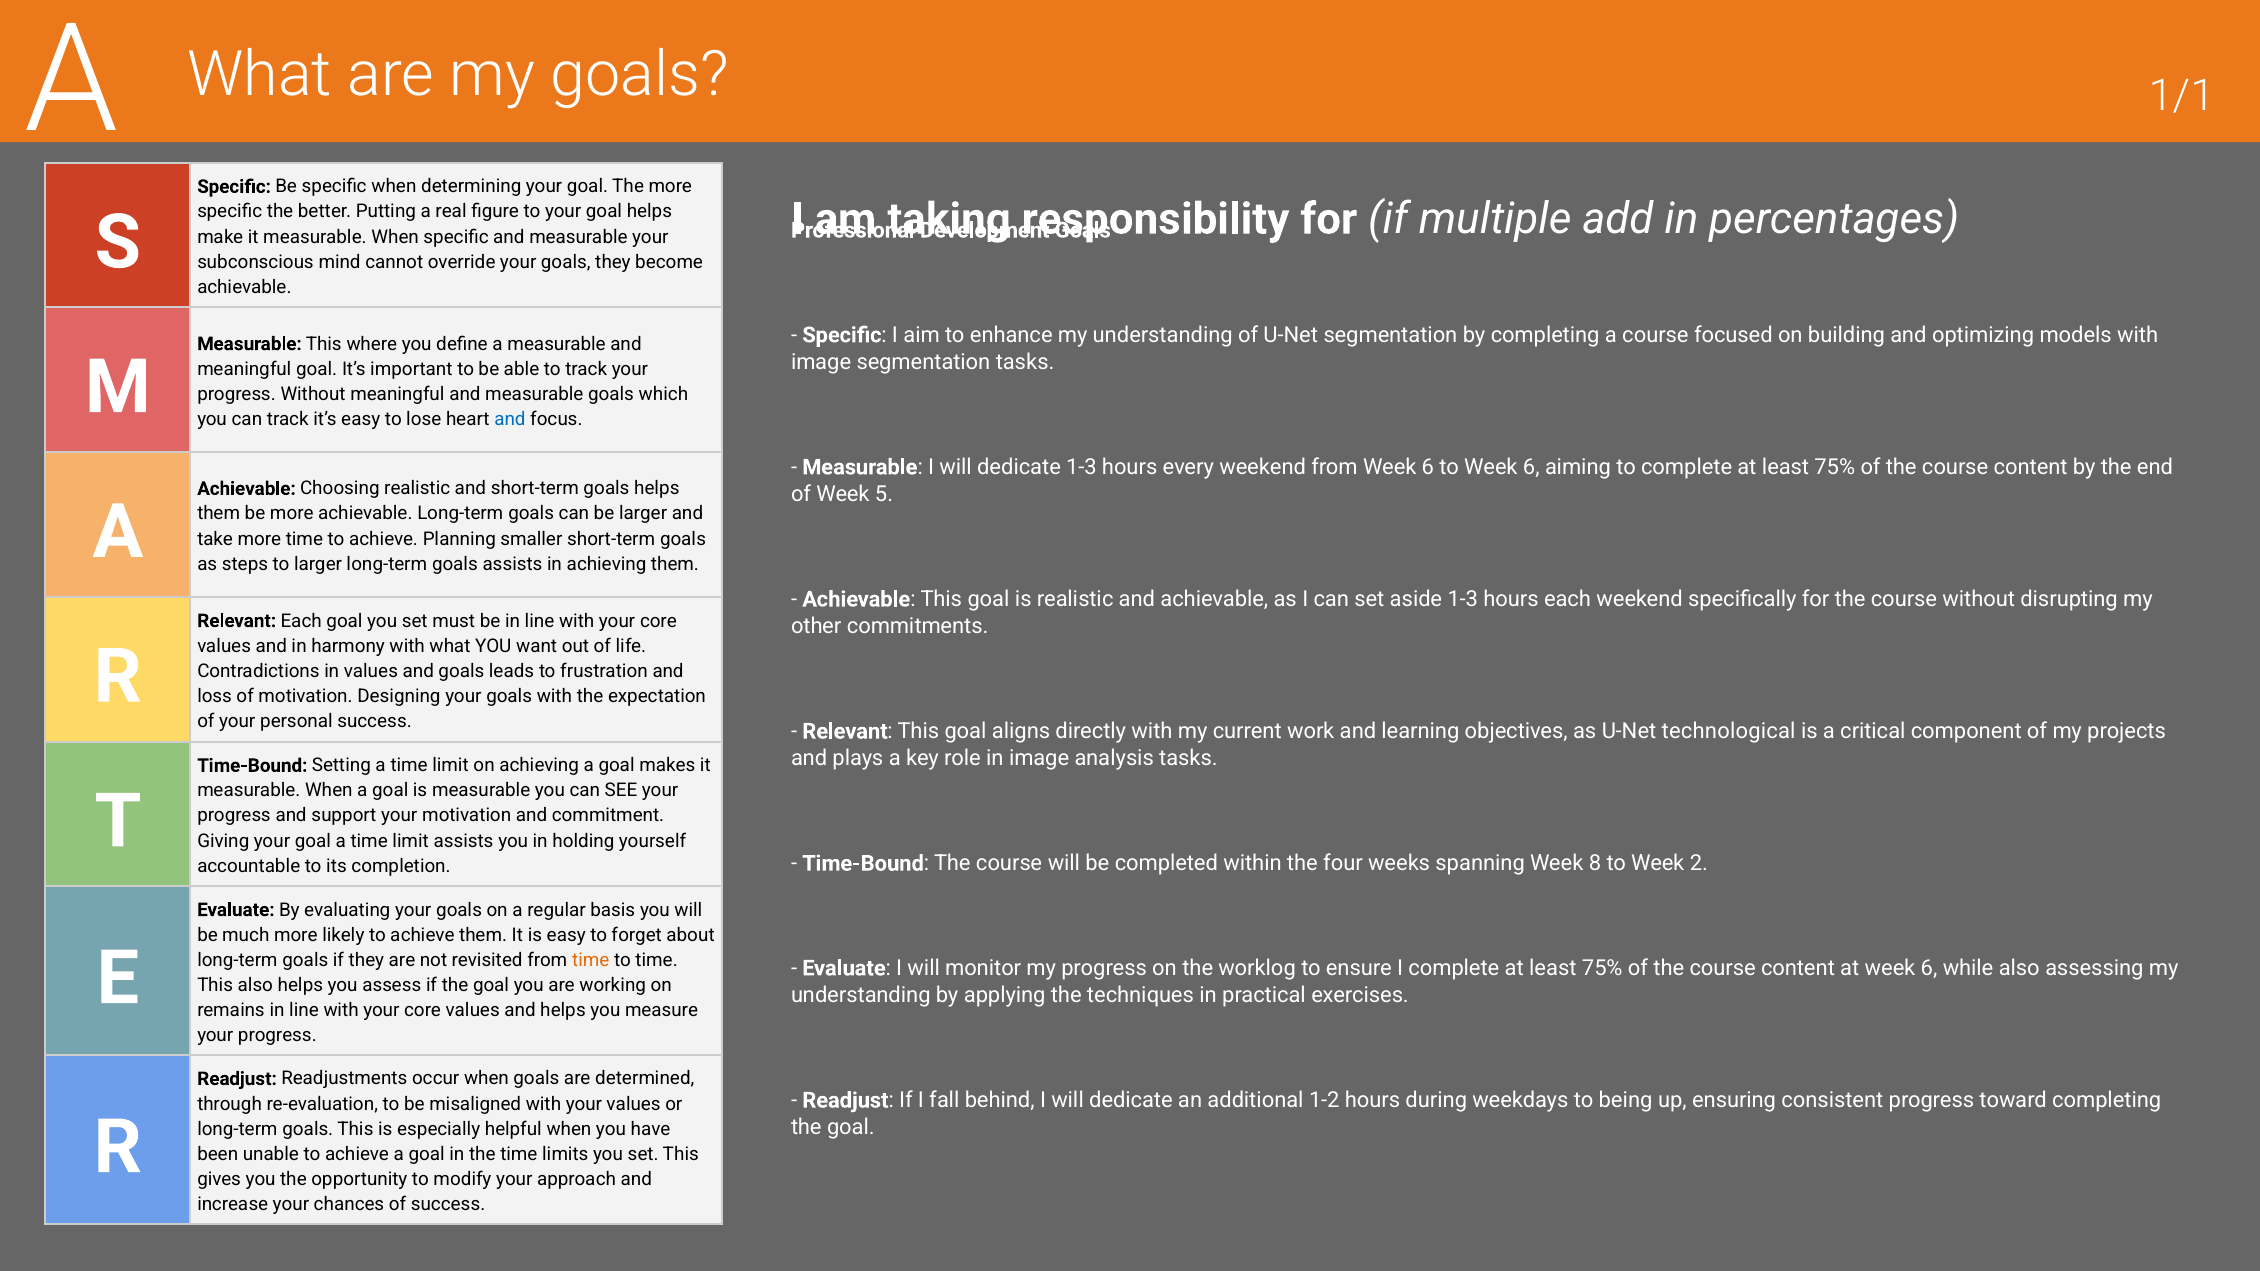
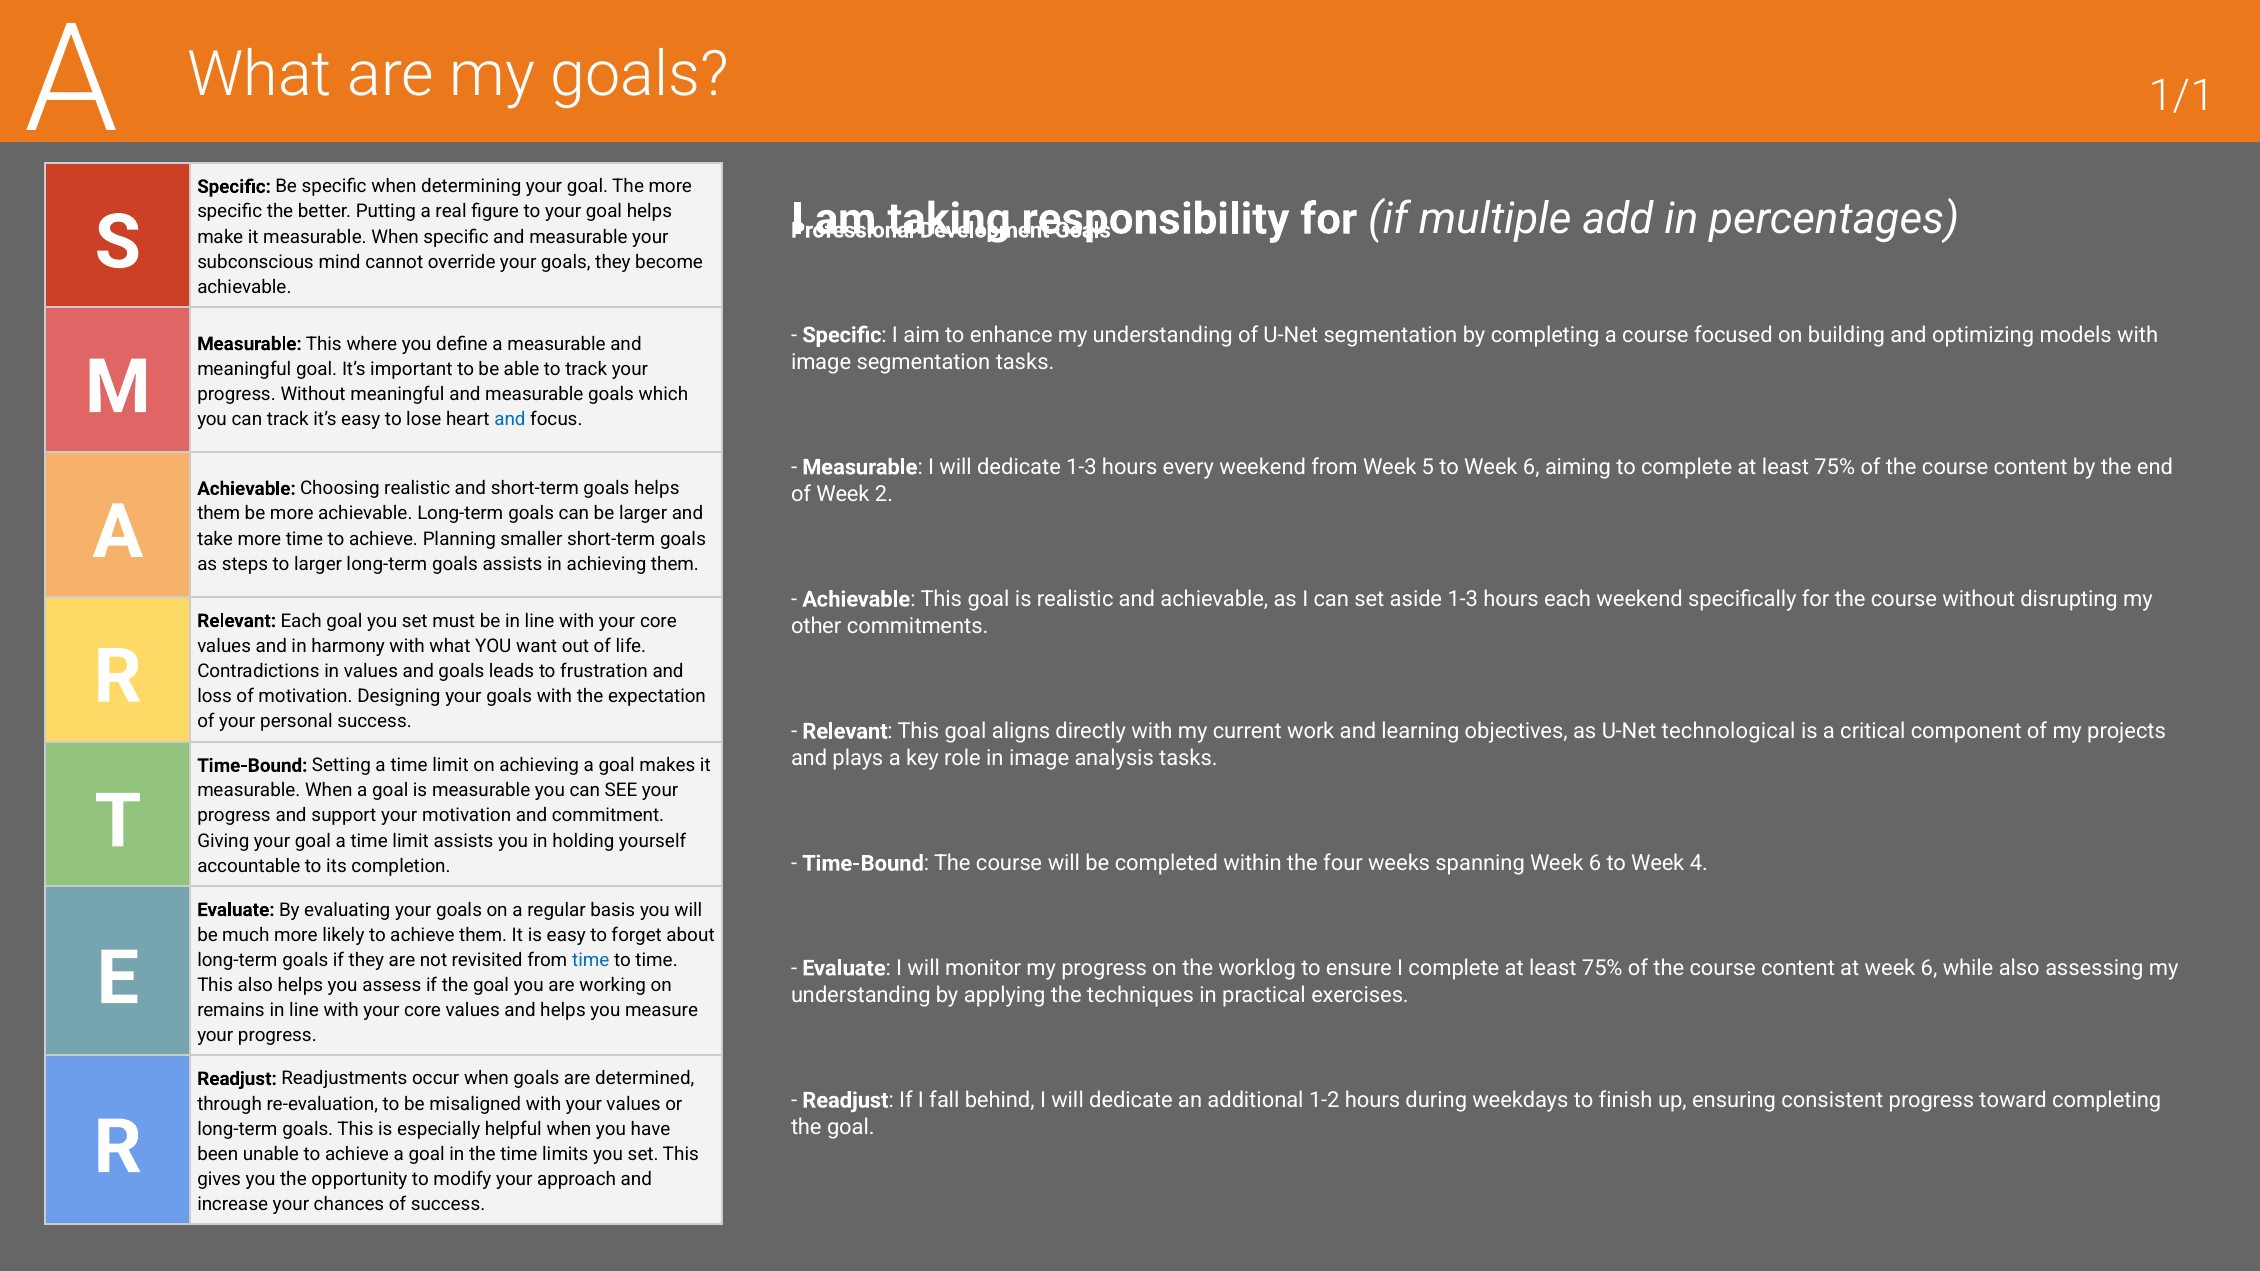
from Week 6: 6 -> 5
5: 5 -> 2
spanning Week 8: 8 -> 6
2: 2 -> 4
time at (591, 960) colour: orange -> blue
being: being -> finish
